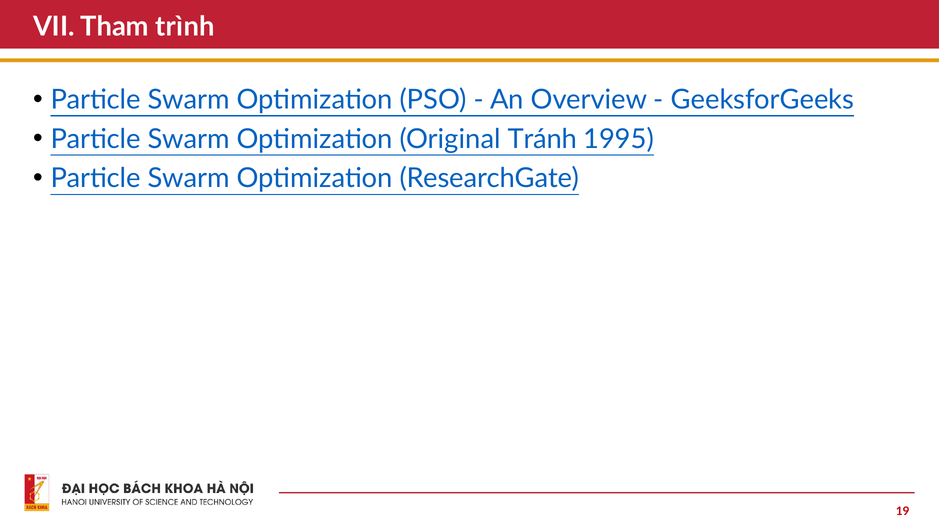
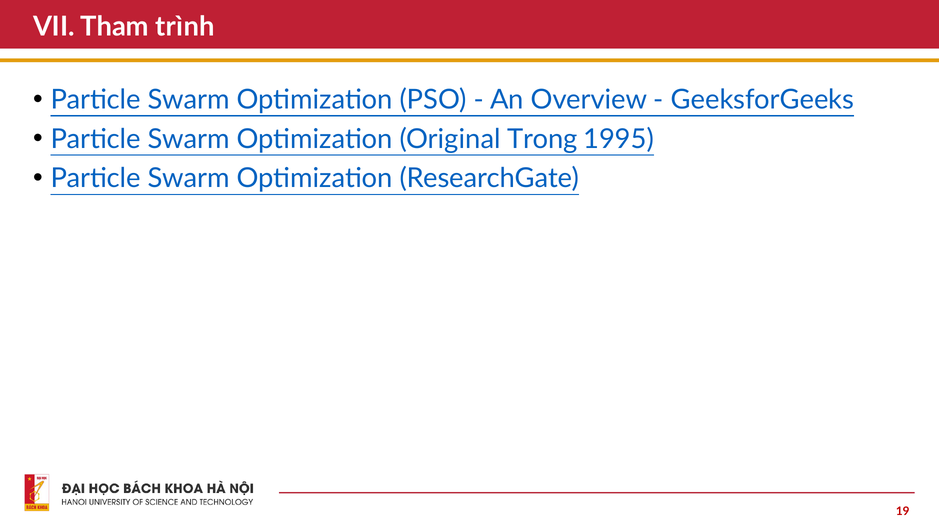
Tránh: Tránh -> Trong
